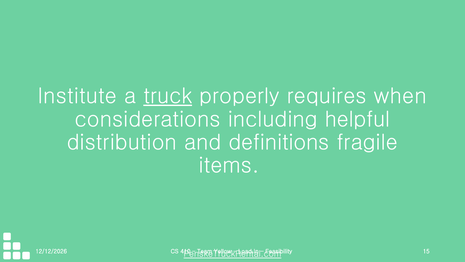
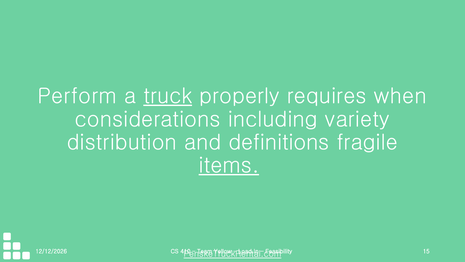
Institute: Institute -> Perform
helpful: helpful -> variety
items underline: none -> present
